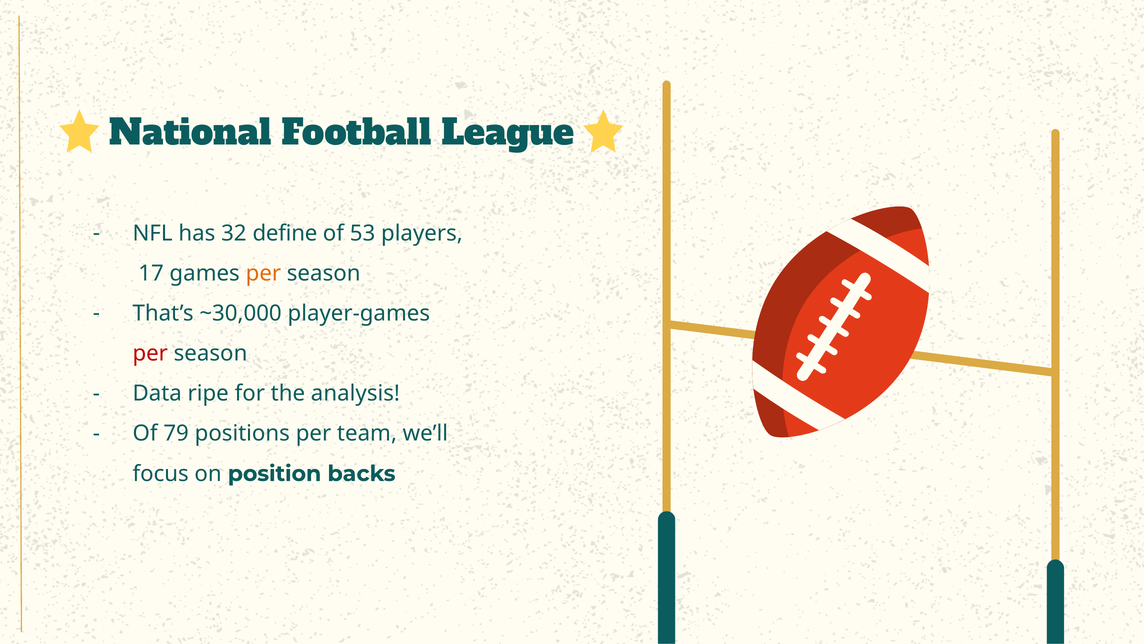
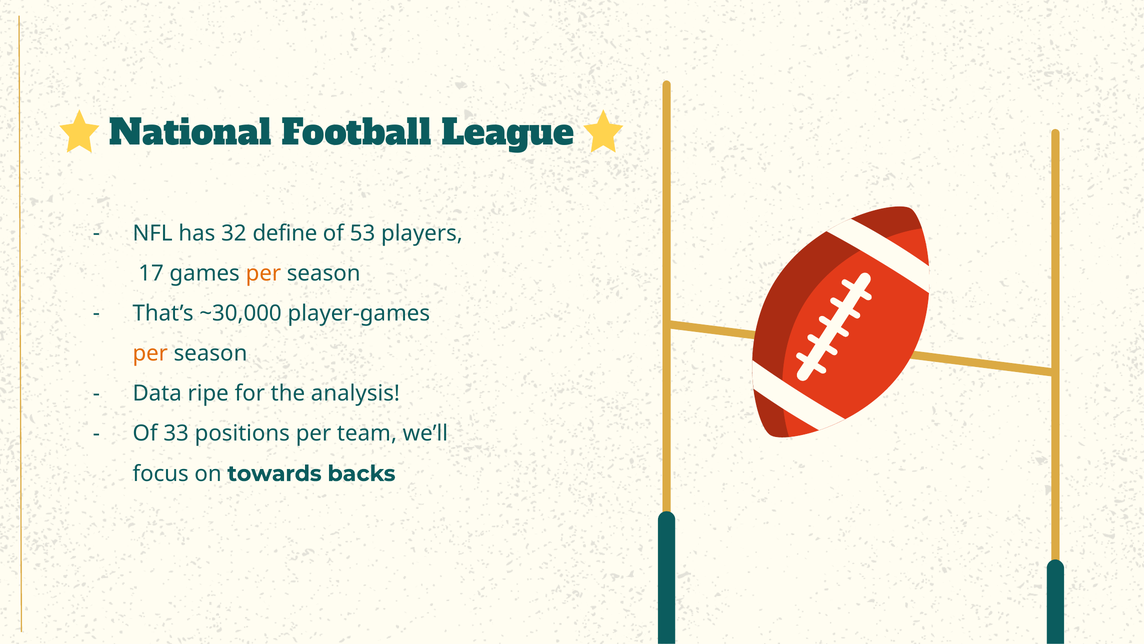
per at (150, 353) colour: red -> orange
79: 79 -> 33
position: position -> towards
